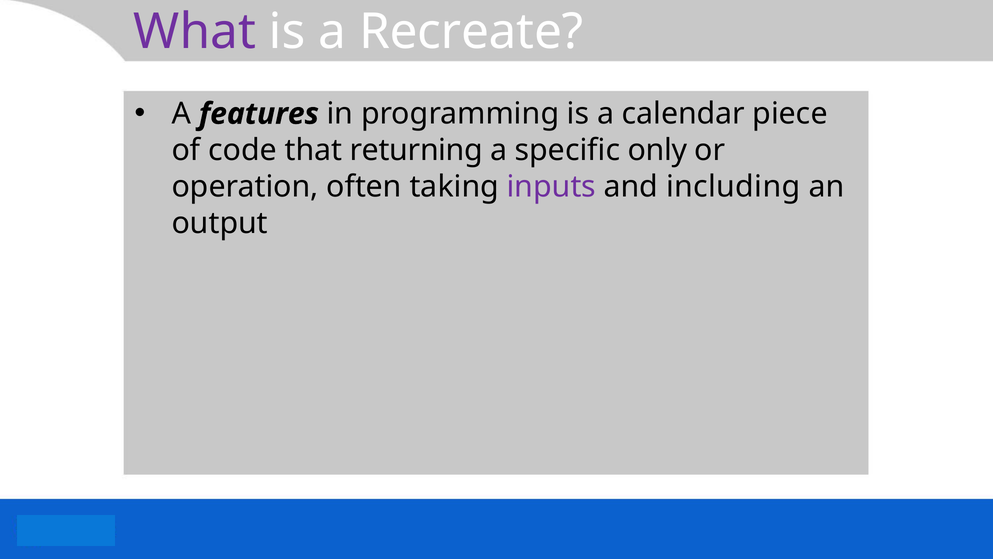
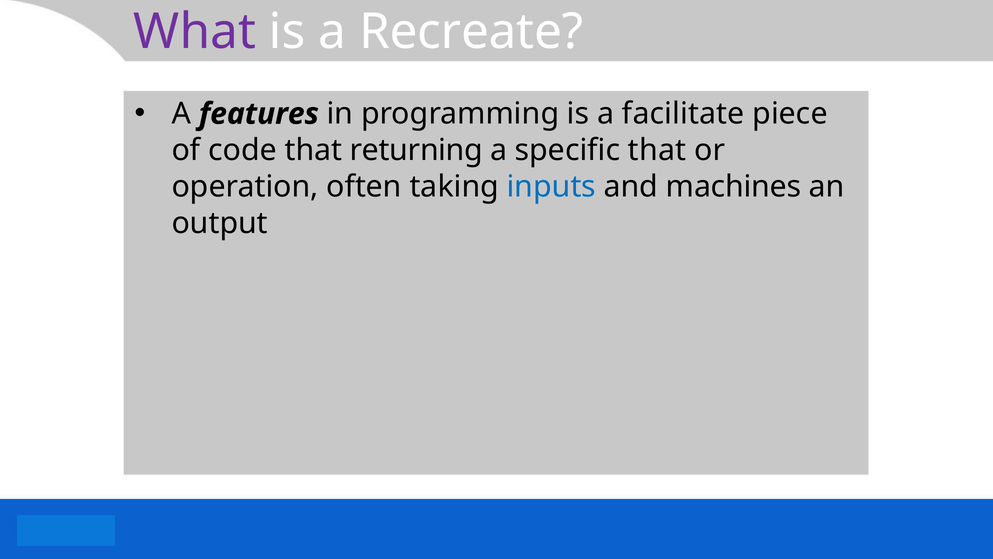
calendar: calendar -> facilitate
specific only: only -> that
inputs colour: purple -> blue
including: including -> machines
